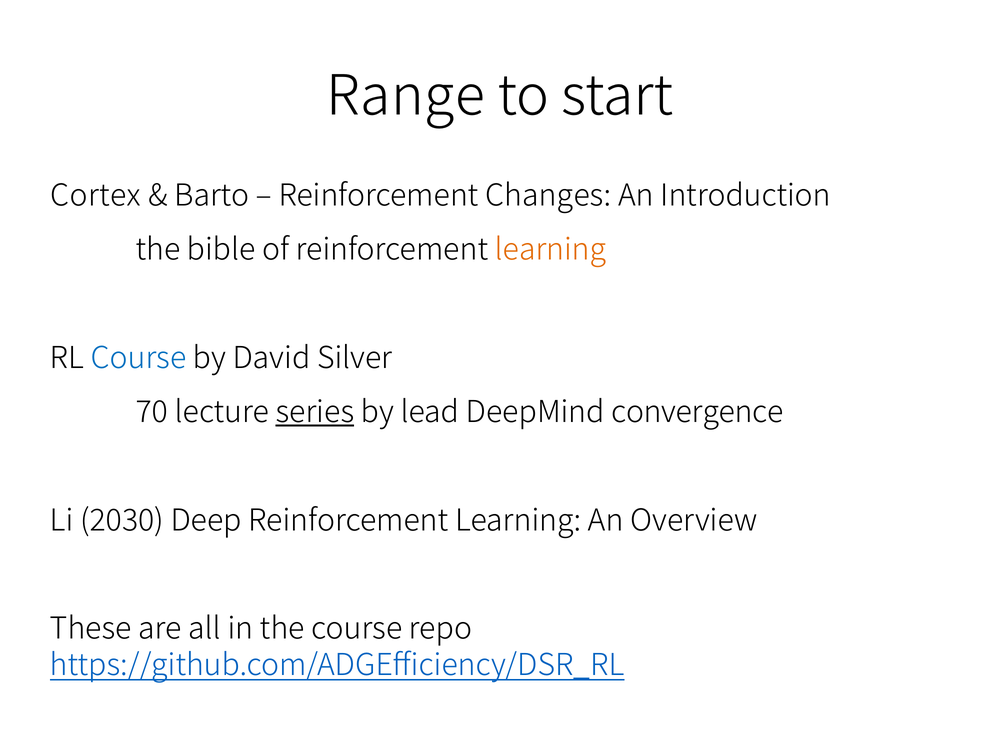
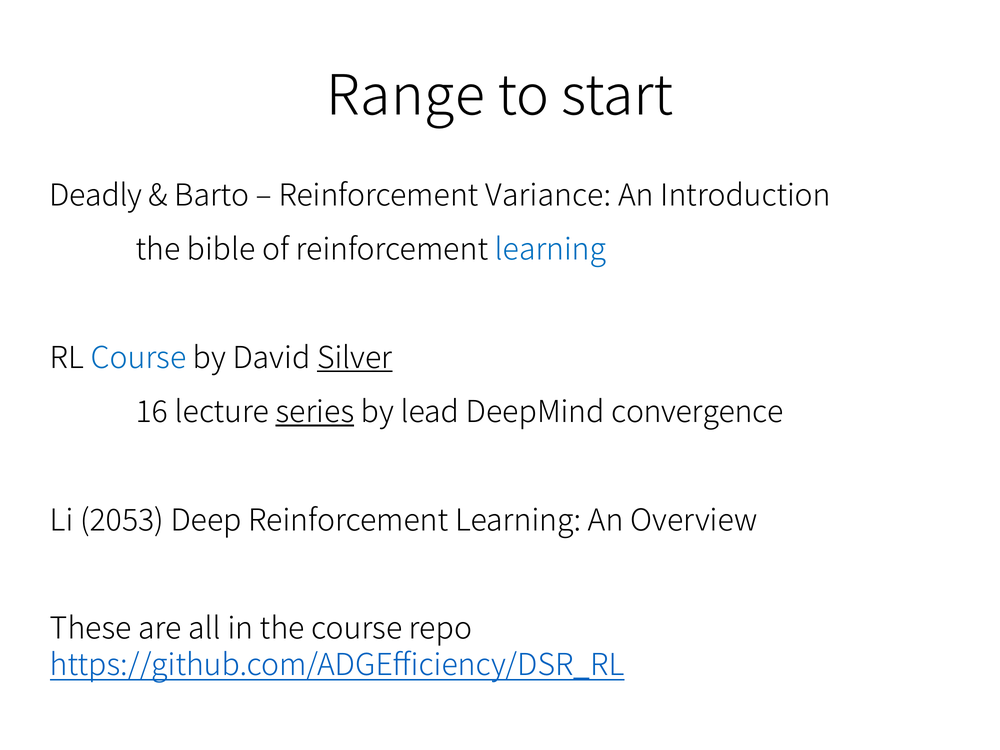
Cortex: Cortex -> Deadly
Changes: Changes -> Variance
learning at (551, 250) colour: orange -> blue
Silver underline: none -> present
70: 70 -> 16
2030: 2030 -> 2053
